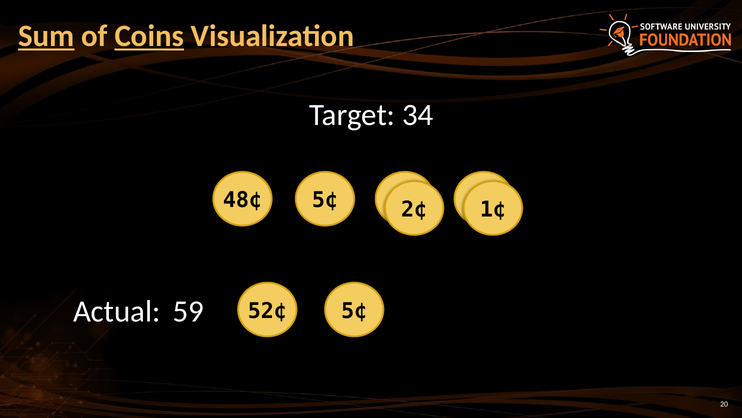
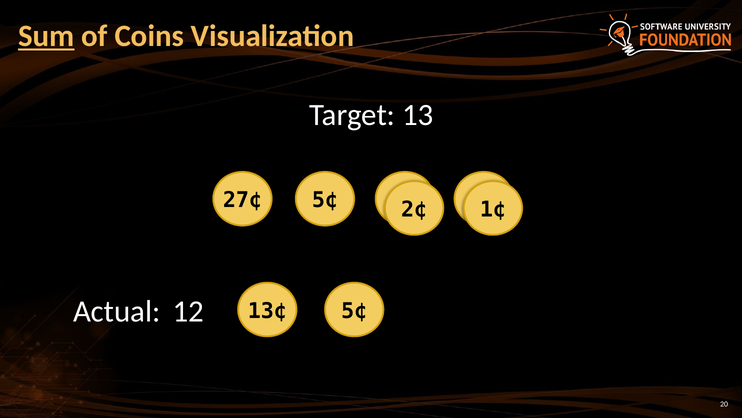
Coins underline: present -> none
34: 34 -> 13
48¢: 48¢ -> 27¢
59: 59 -> 12
52¢: 52¢ -> 13¢
